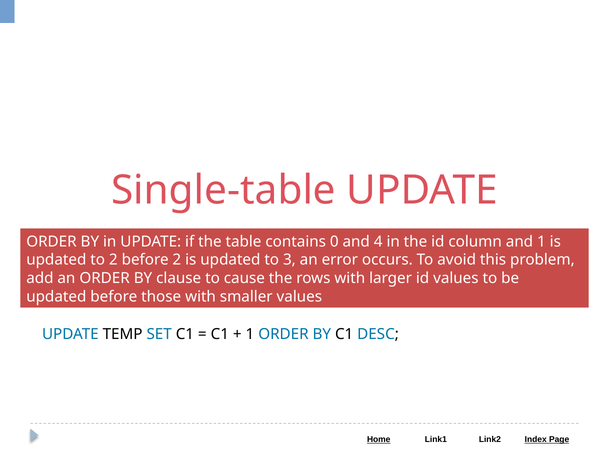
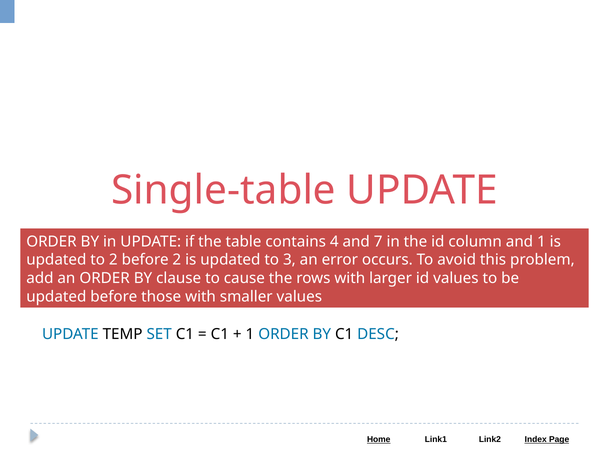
0: 0 -> 4
4: 4 -> 7
